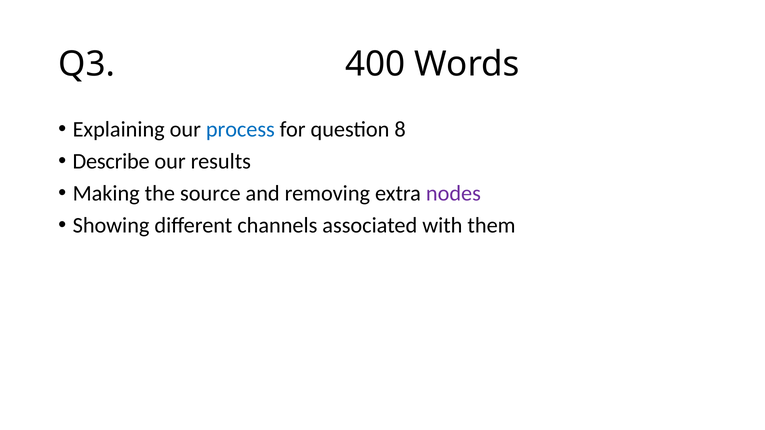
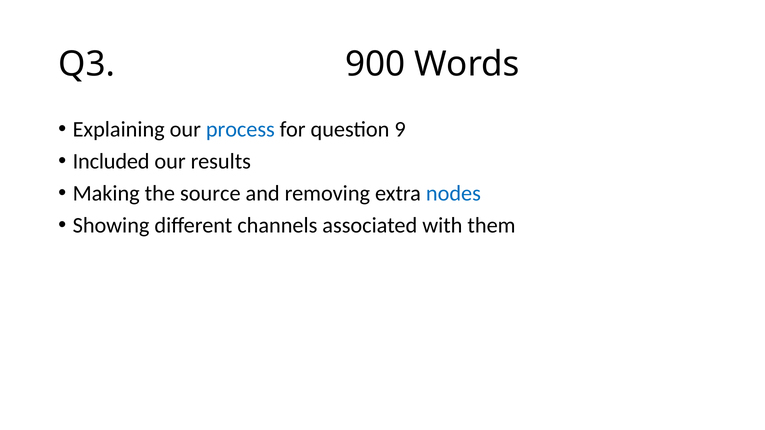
400: 400 -> 900
8: 8 -> 9
Describe: Describe -> Included
nodes colour: purple -> blue
